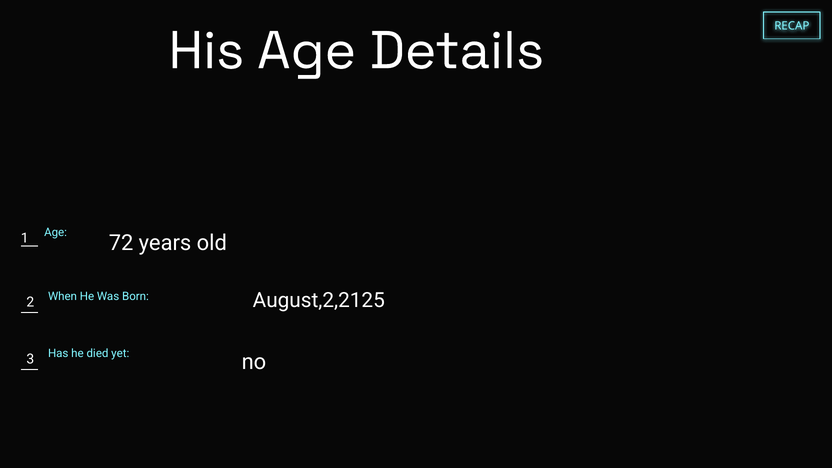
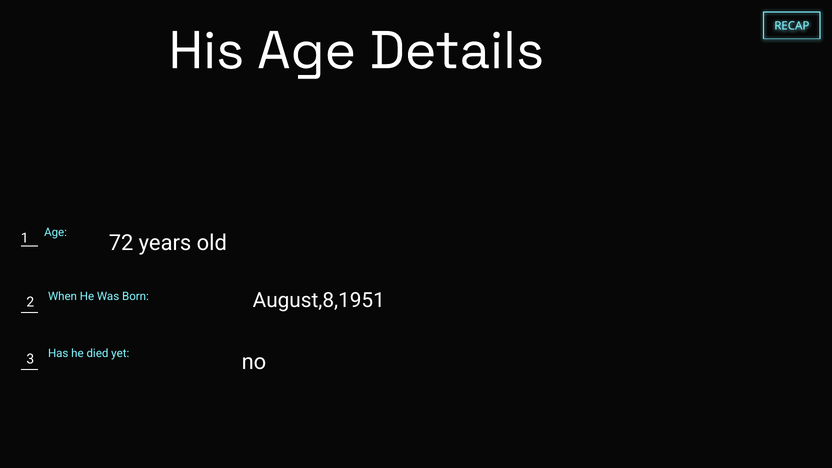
August,2,2125: August,2,2125 -> August,8,1951
